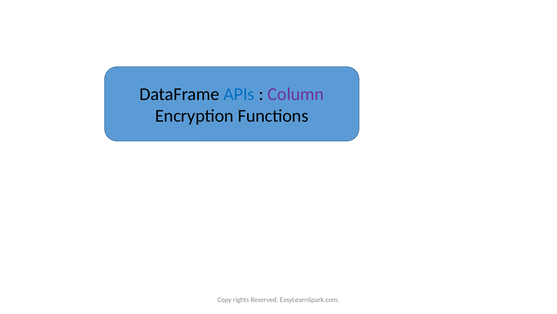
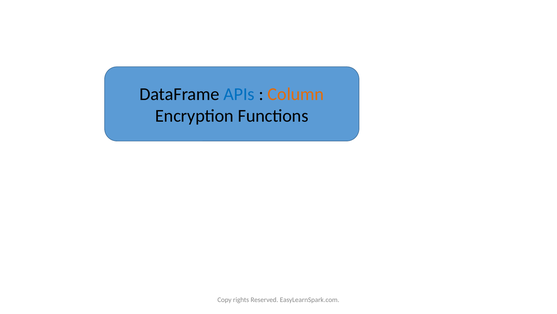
Column colour: purple -> orange
